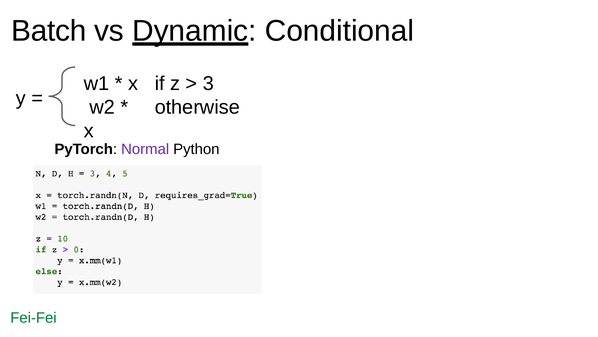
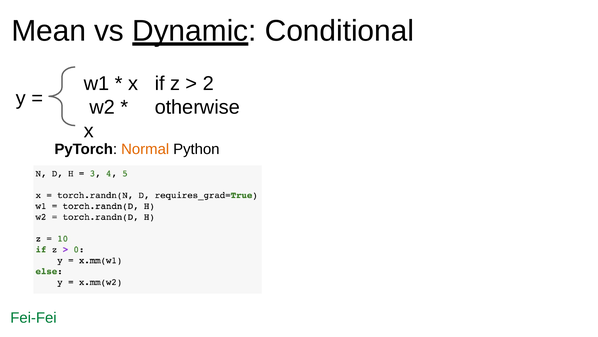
Batch: Batch -> Mean
3: 3 -> 2
Normal colour: purple -> orange
